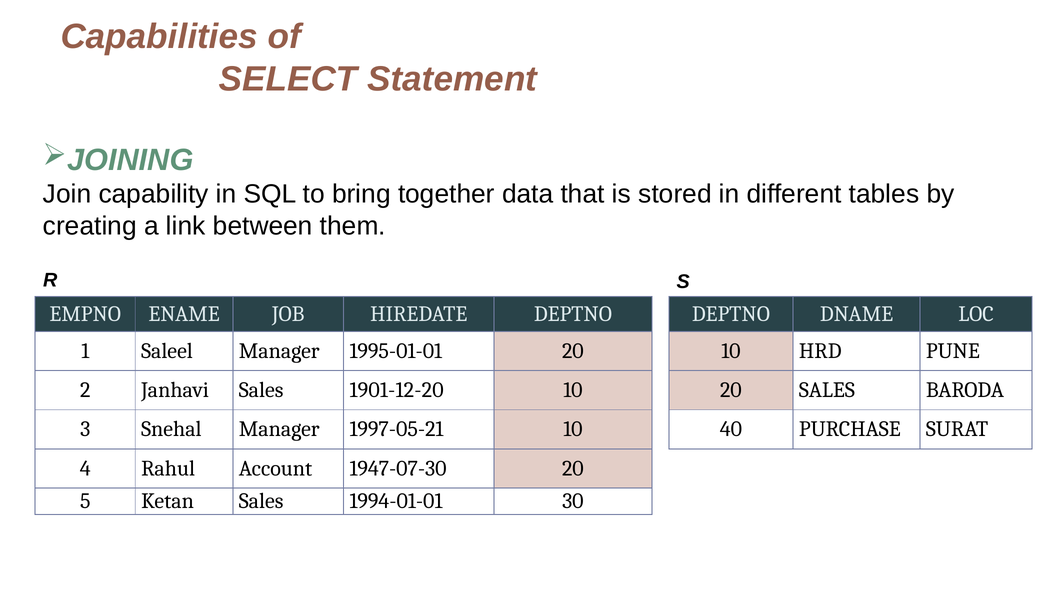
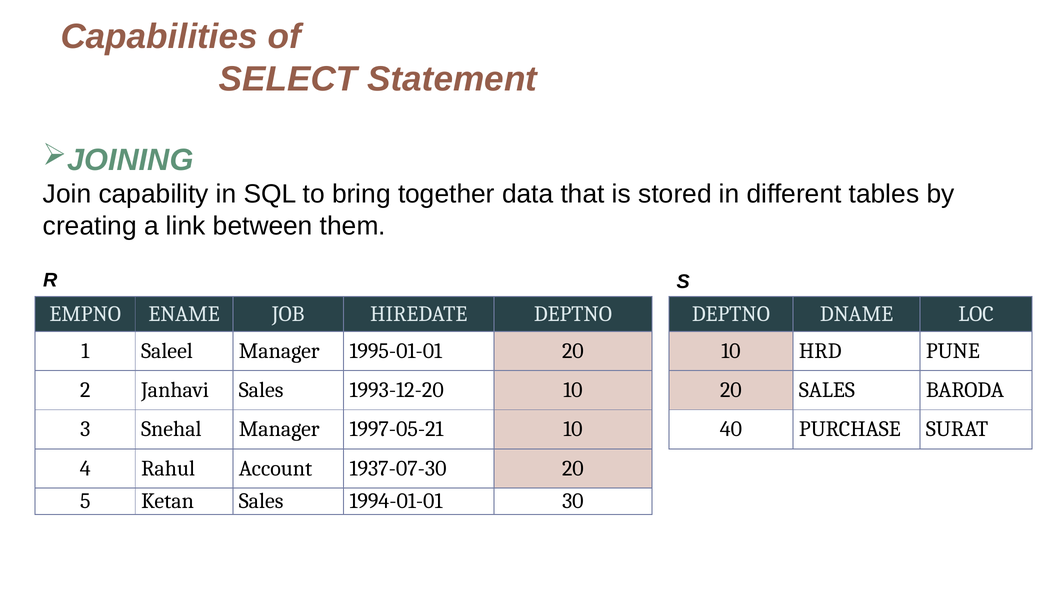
1901-12-20: 1901-12-20 -> 1993-12-20
1947-07-30: 1947-07-30 -> 1937-07-30
